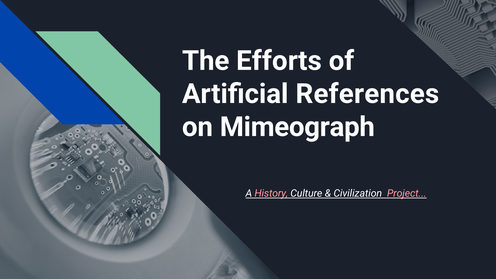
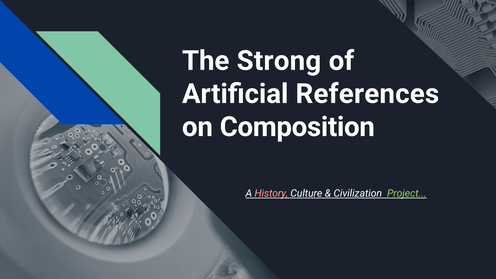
Efforts: Efforts -> Strong
Mimeograph: Mimeograph -> Composition
Project colour: pink -> light green
